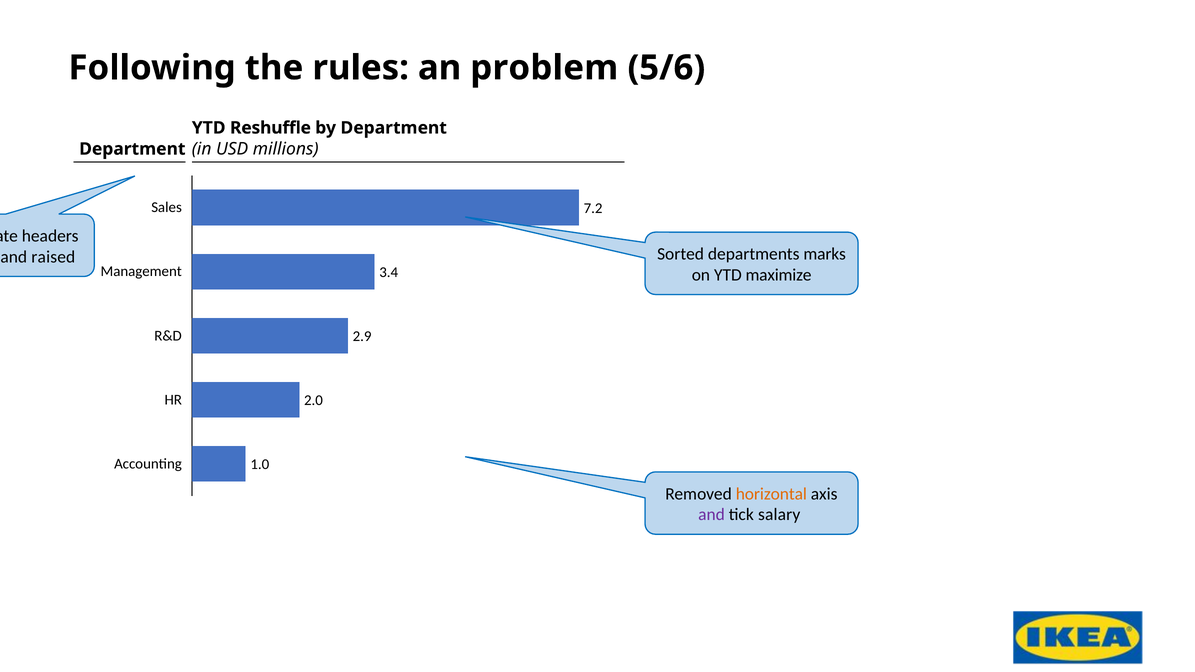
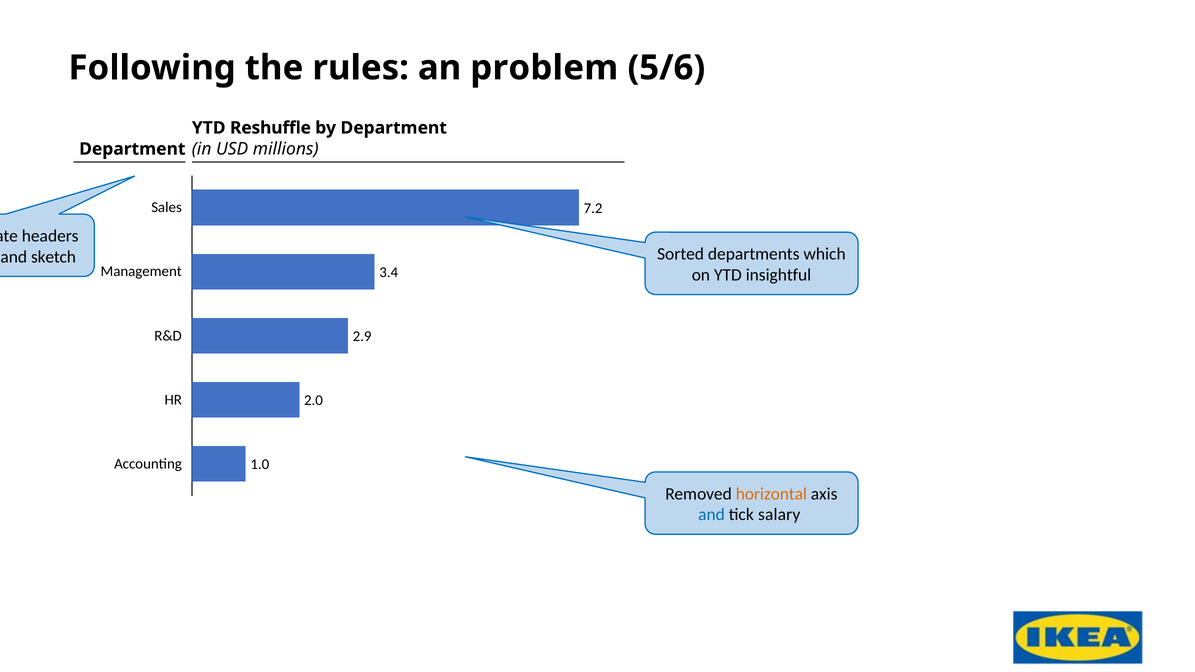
marks: marks -> which
raised: raised -> sketch
maximize: maximize -> insightful
and at (711, 515) colour: purple -> blue
